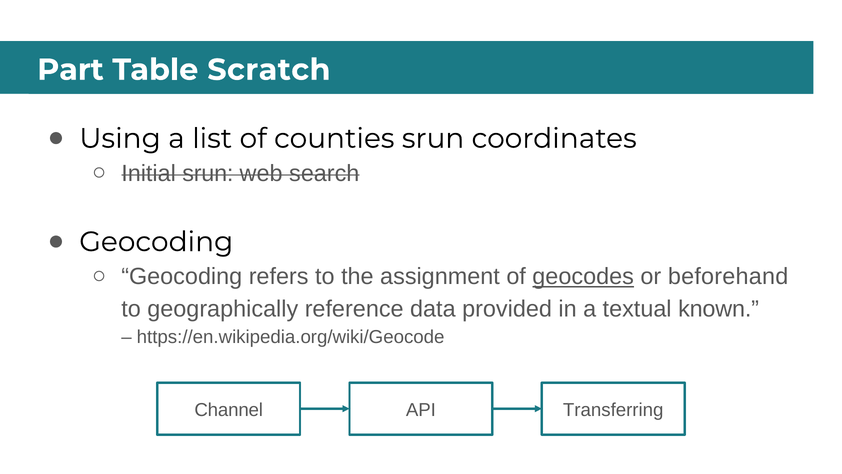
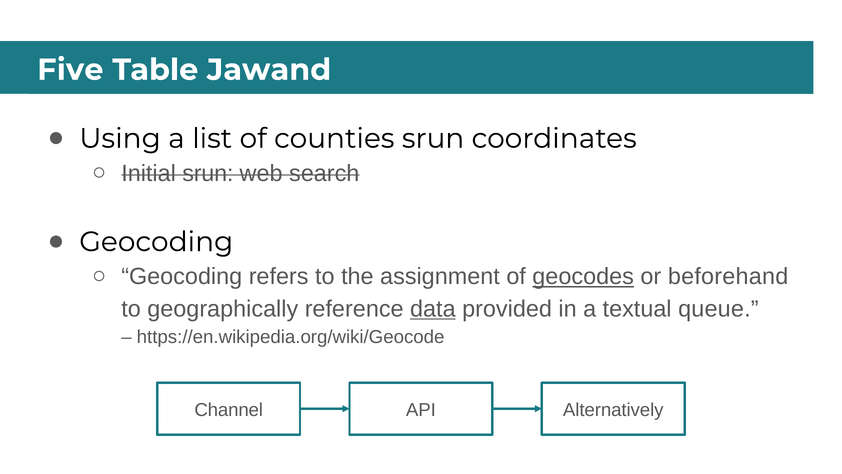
Part: Part -> Five
Scratch: Scratch -> Jawand
data underline: none -> present
known: known -> queue
Transferring: Transferring -> Alternatively
